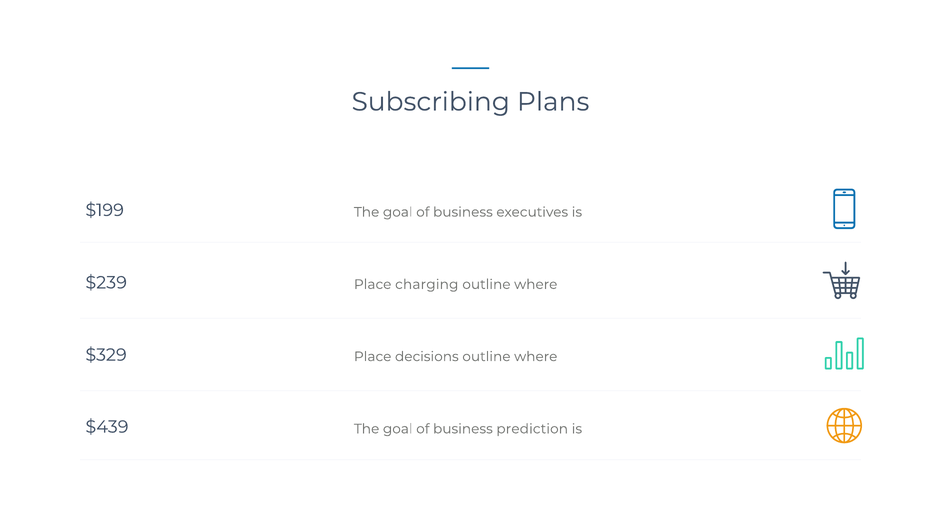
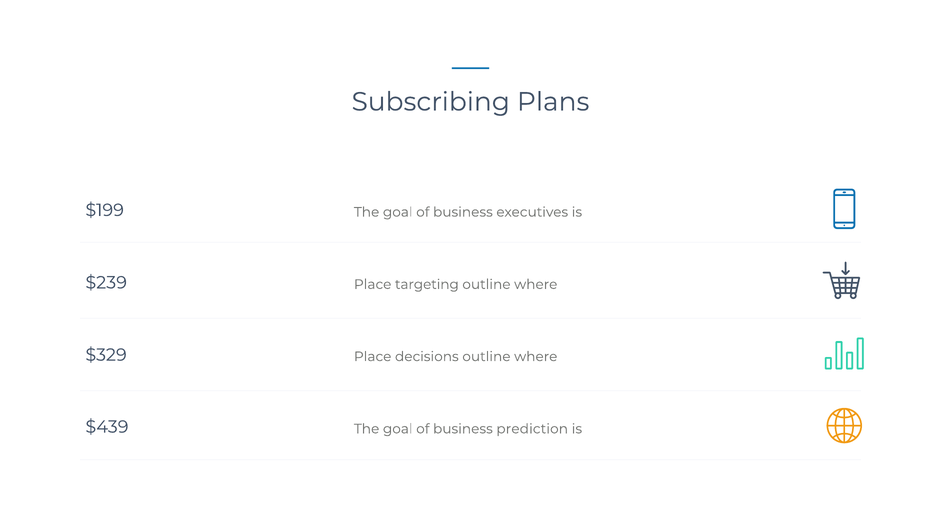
charging: charging -> targeting
